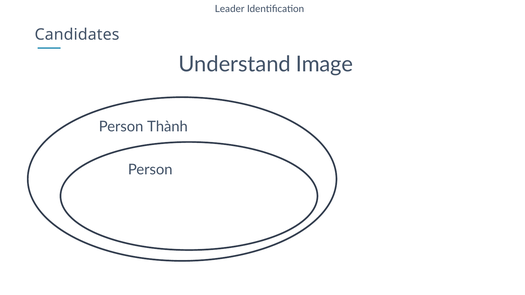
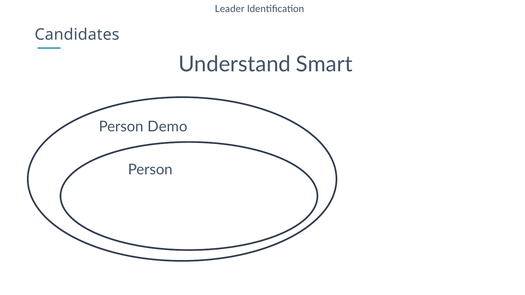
Image: Image -> Smart
Thành: Thành -> Demo
